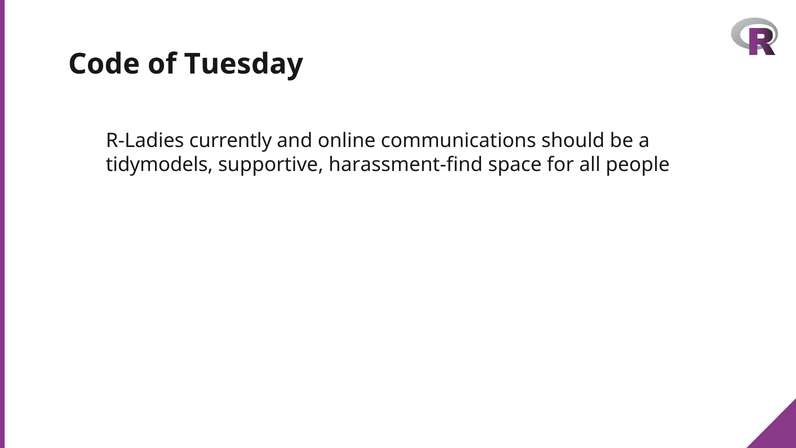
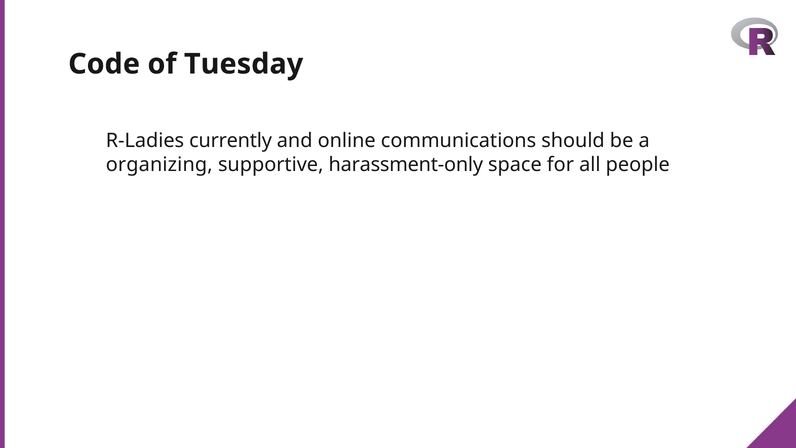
tidymodels: tidymodels -> organizing
harassment-find: harassment-find -> harassment-only
